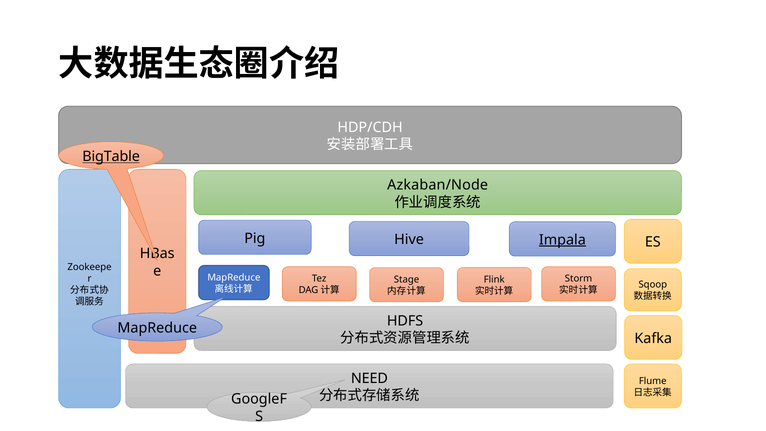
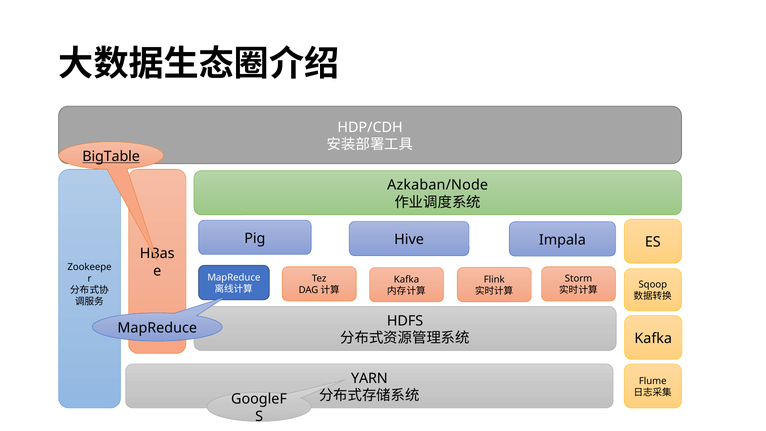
Impala underline: present -> none
Stage at (406, 279): Stage -> Kafka
NEED: NEED -> YARN
